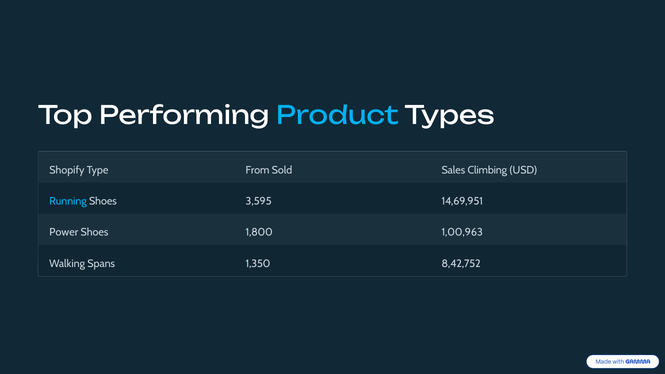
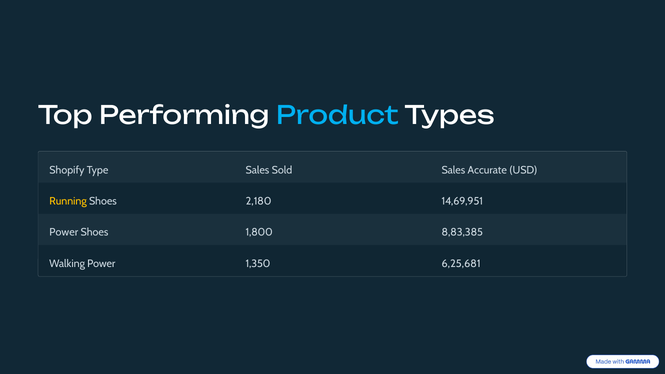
Type From: From -> Sales
Climbing: Climbing -> Accurate
Running colour: light blue -> yellow
3,595: 3,595 -> 2,180
1,00,963: 1,00,963 -> 8,83,385
Walking Spans: Spans -> Power
8,42,752: 8,42,752 -> 6,25,681
